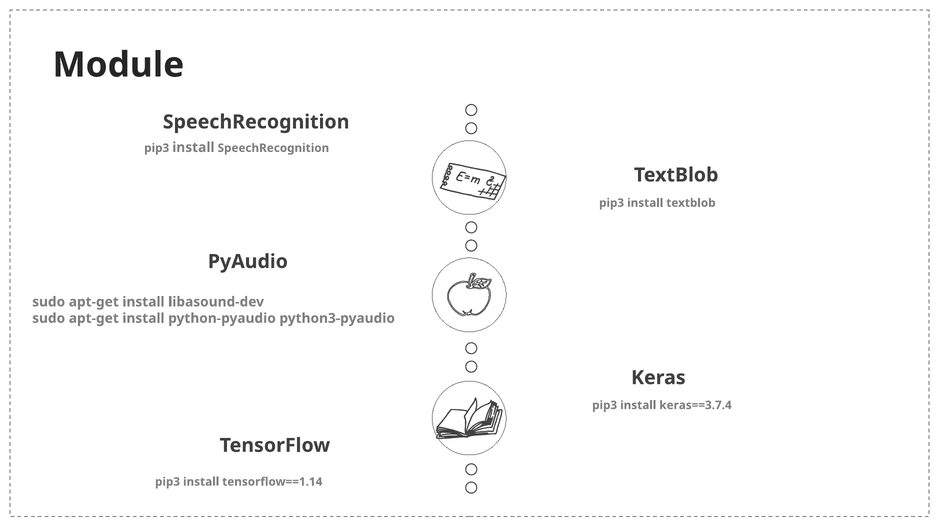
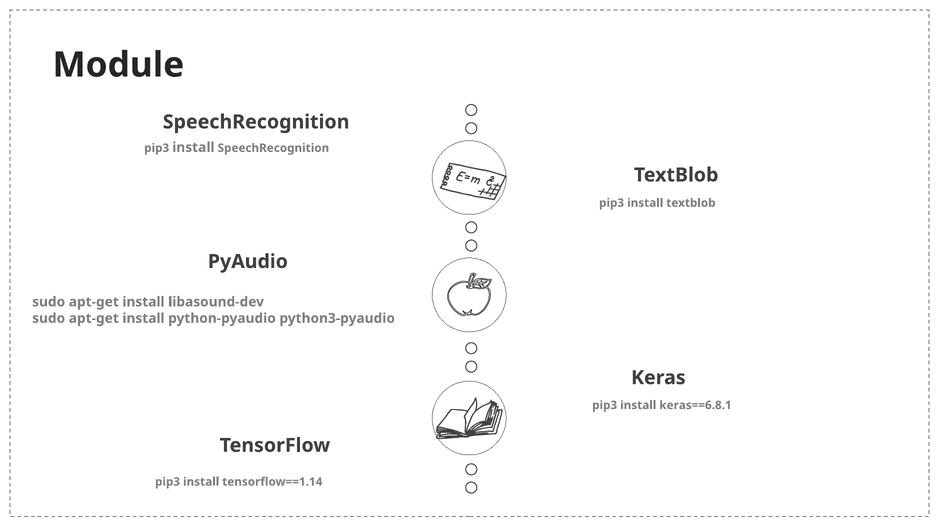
keras==3.7.4: keras==3.7.4 -> keras==6.8.1
